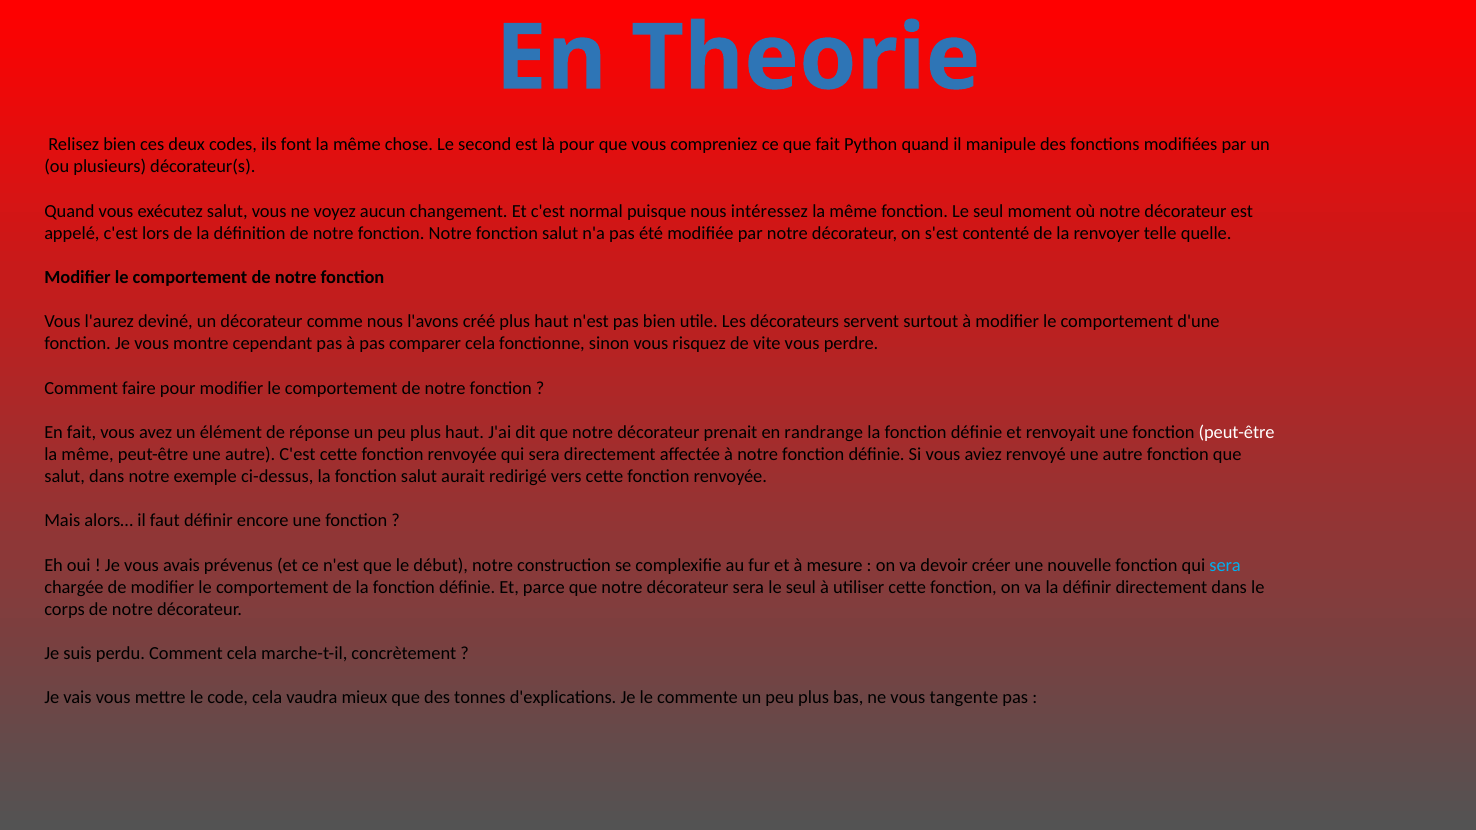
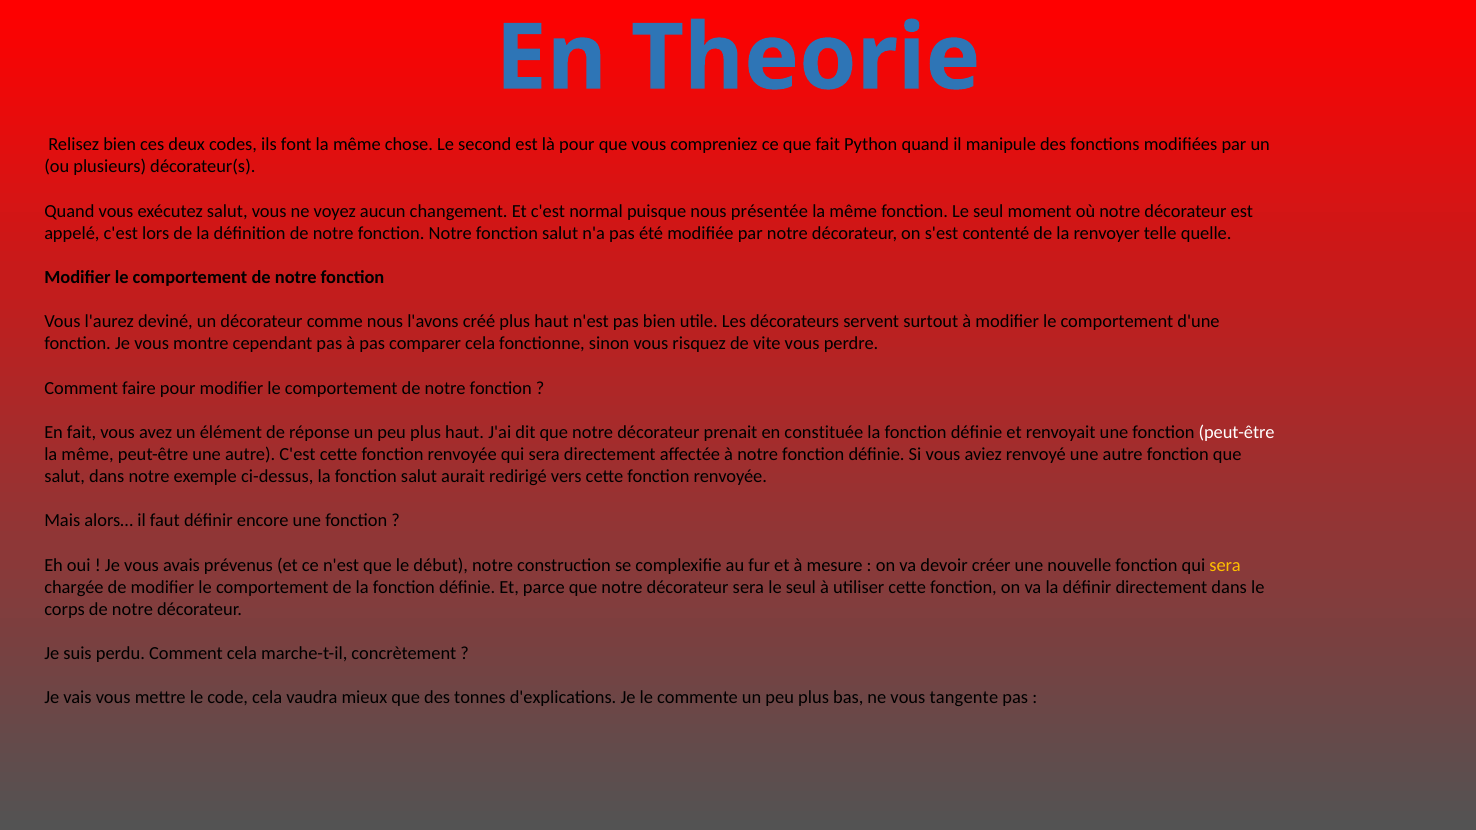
intéressez: intéressez -> présentée
randrange: randrange -> constituée
sera at (1225, 565) colour: light blue -> yellow
